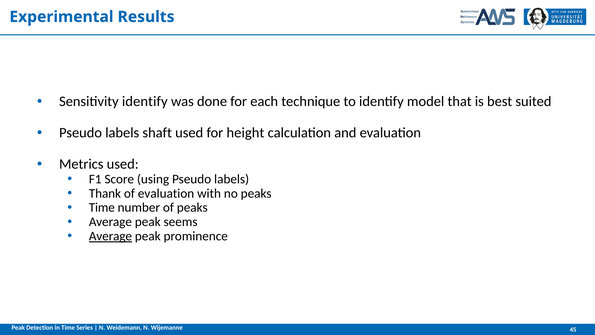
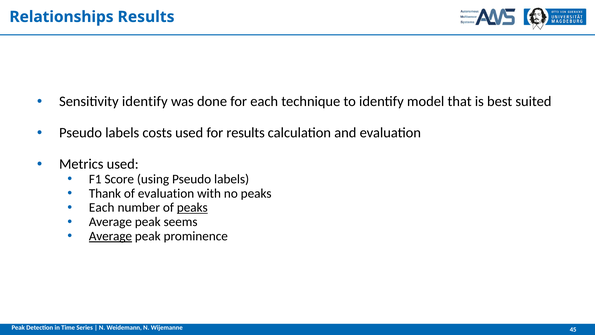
Experimental: Experimental -> Relationships
shaft: shaft -> costs
for height: height -> results
Time at (102, 207): Time -> Each
peaks at (192, 207) underline: none -> present
